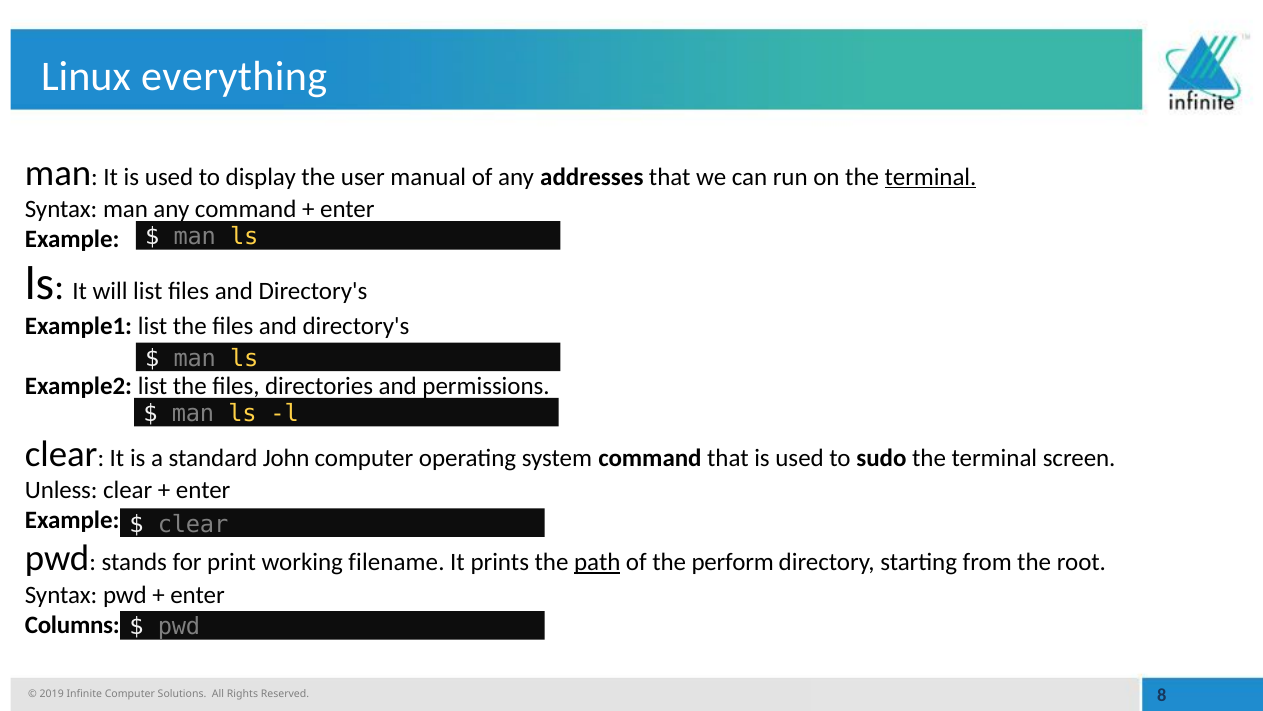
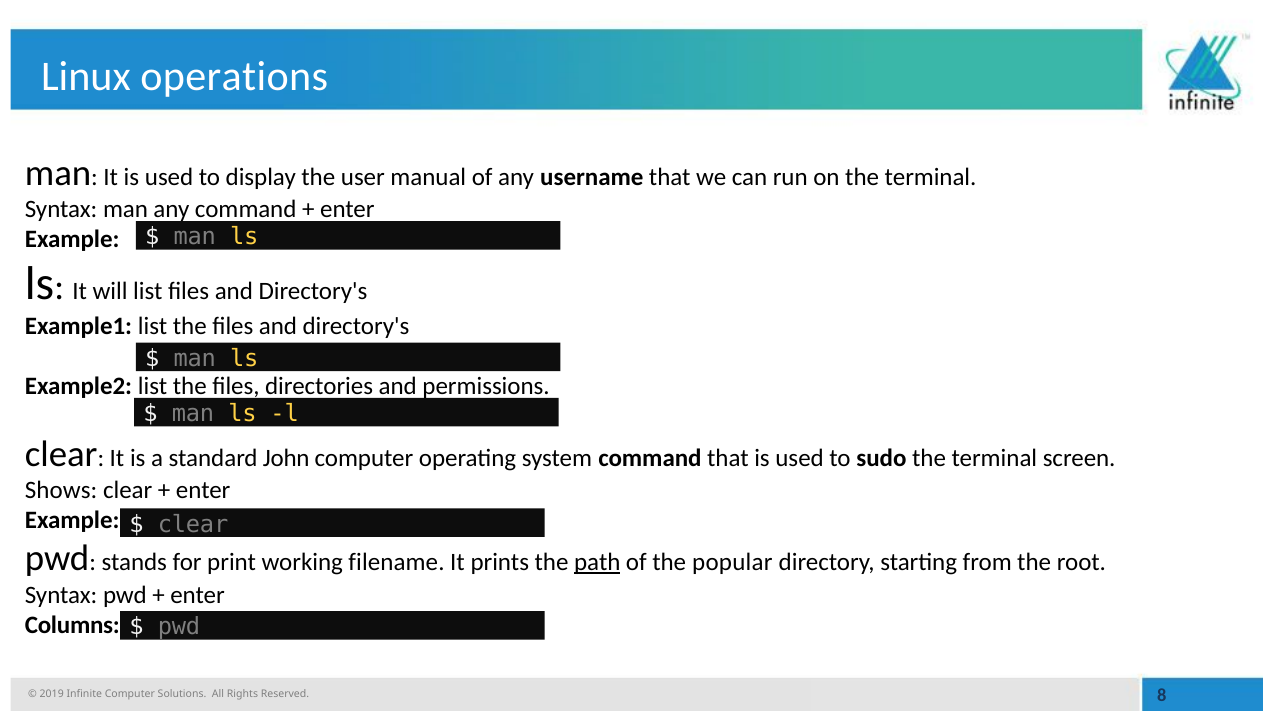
everything: everything -> operations
addresses: addresses -> username
terminal at (931, 177) underline: present -> none
Unless: Unless -> Shows
perform: perform -> popular
